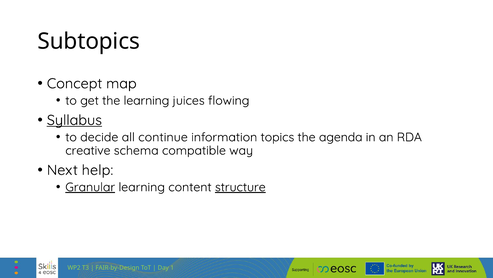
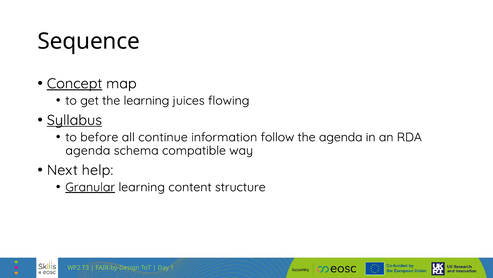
Subtopics: Subtopics -> Sequence
Concept underline: none -> present
decide: decide -> before
topics: topics -> follow
creative at (88, 150): creative -> agenda
structure underline: present -> none
